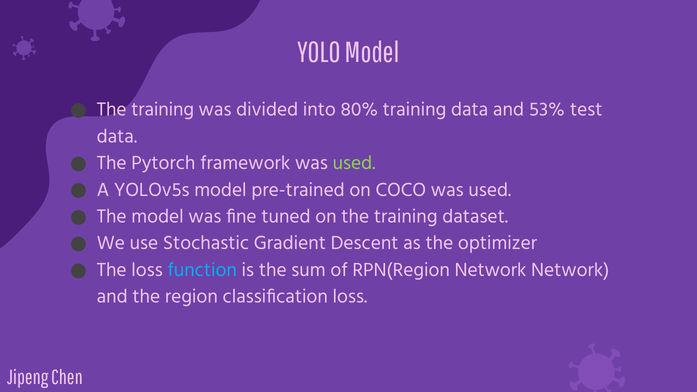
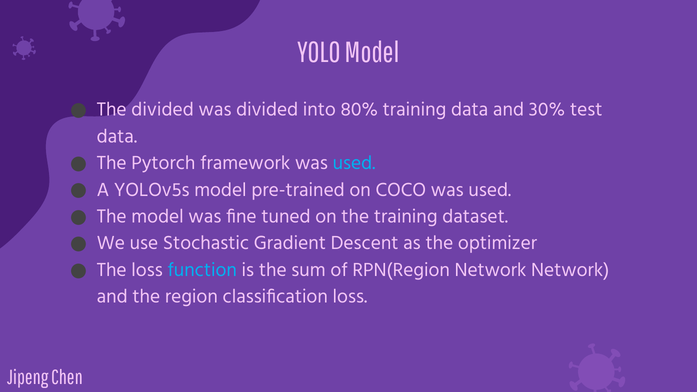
training at (163, 110): training -> divided
53%: 53% -> 30%
used at (354, 163) colour: light green -> light blue
